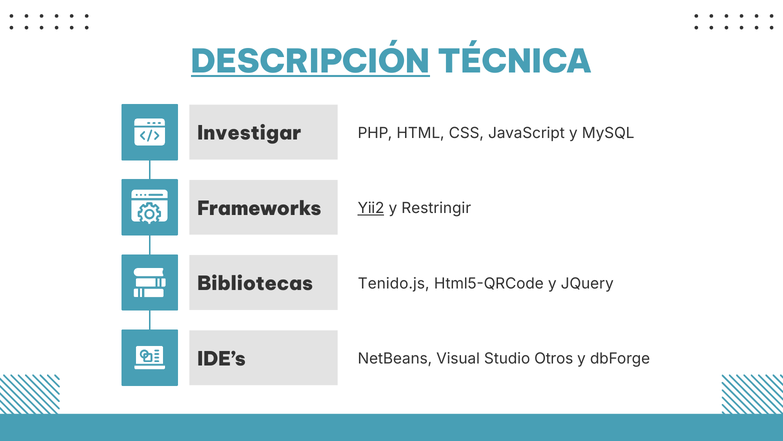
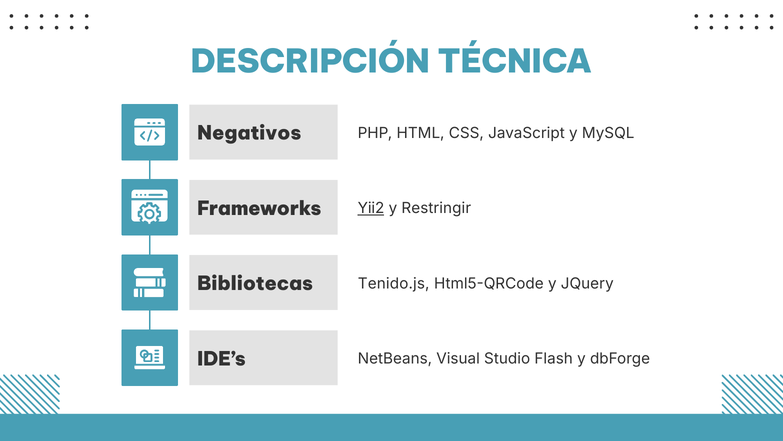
DESCRIPCIÓN underline: present -> none
Investigar: Investigar -> Negativos
Otros: Otros -> Flash
